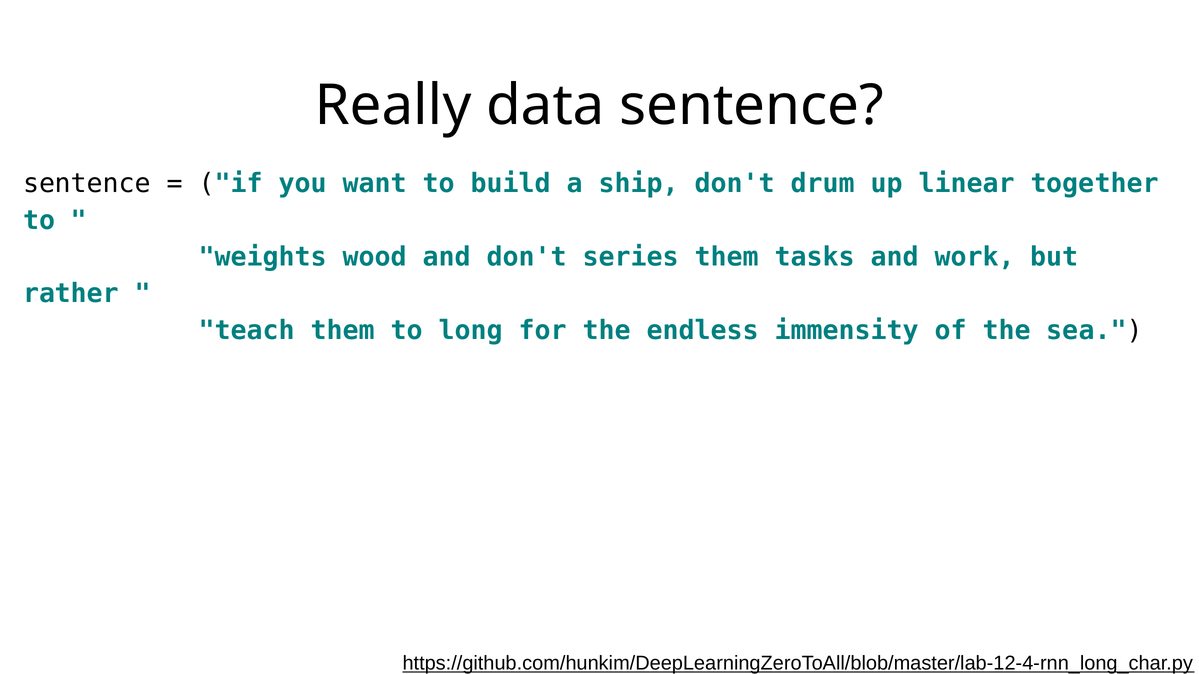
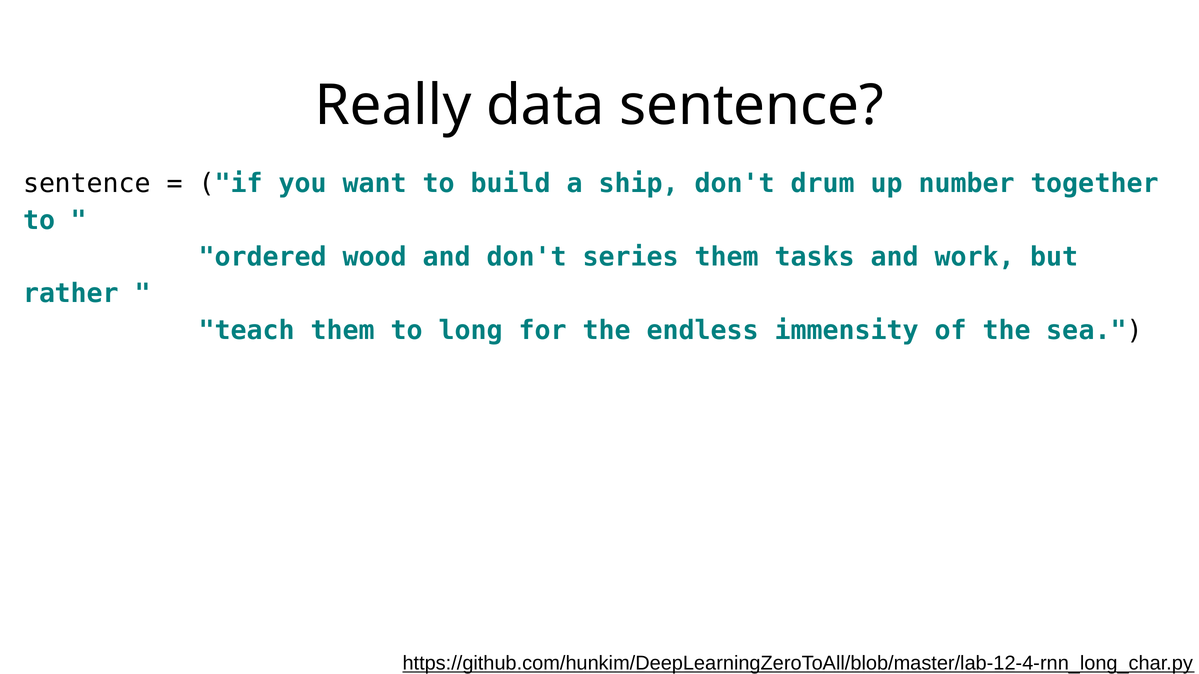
linear: linear -> number
weights: weights -> ordered
